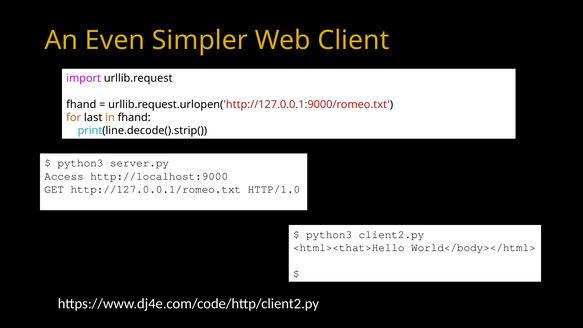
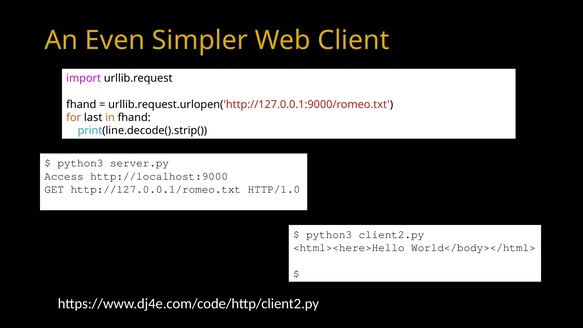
<html><that>Hello: <html><that>Hello -> <html><here>Hello
